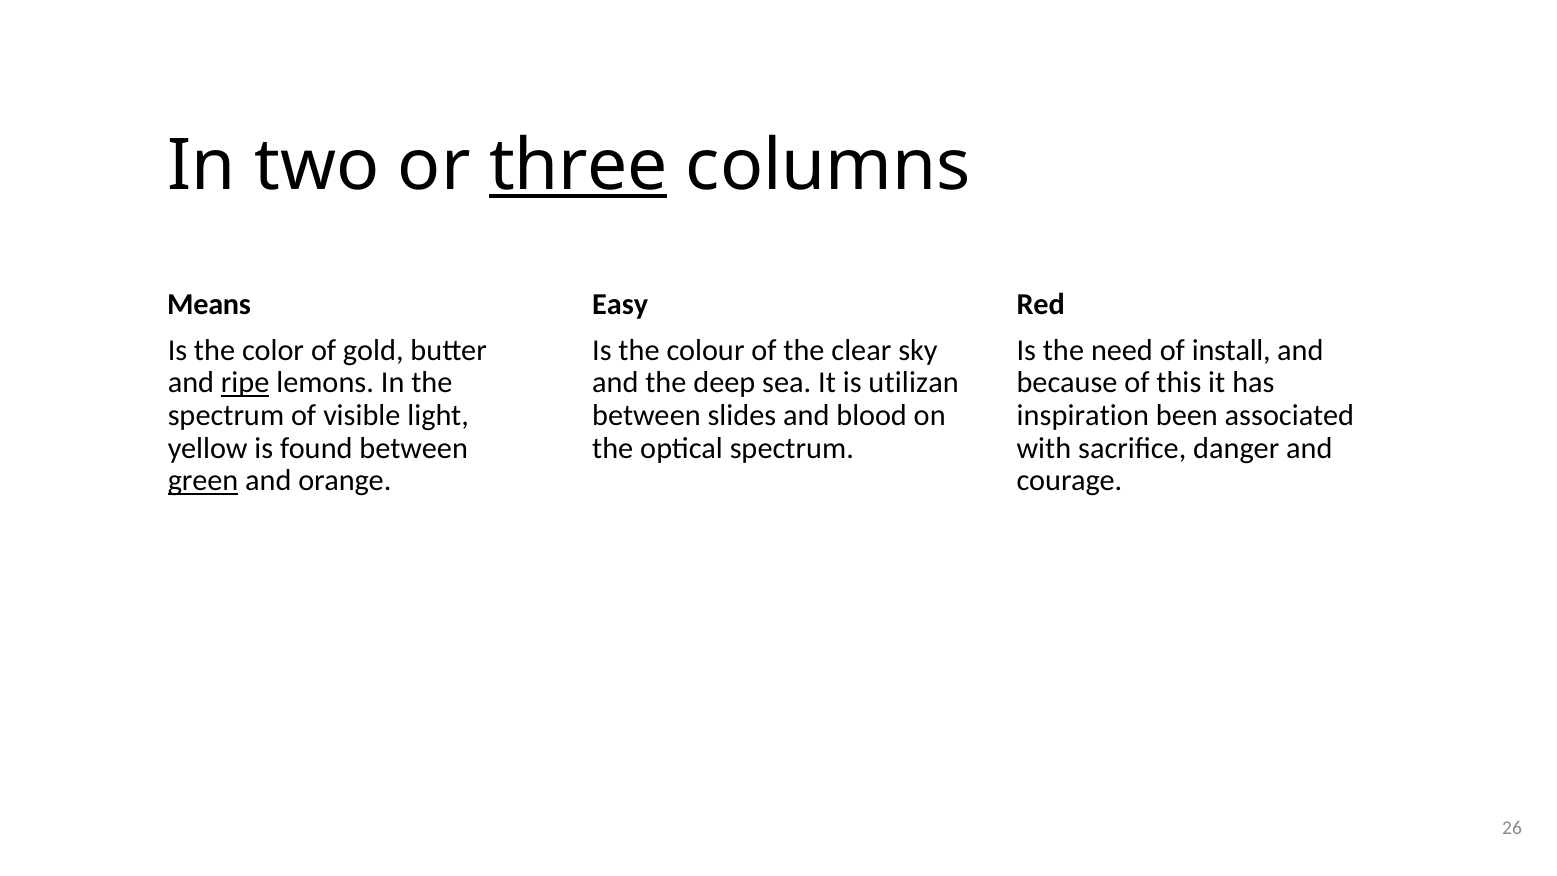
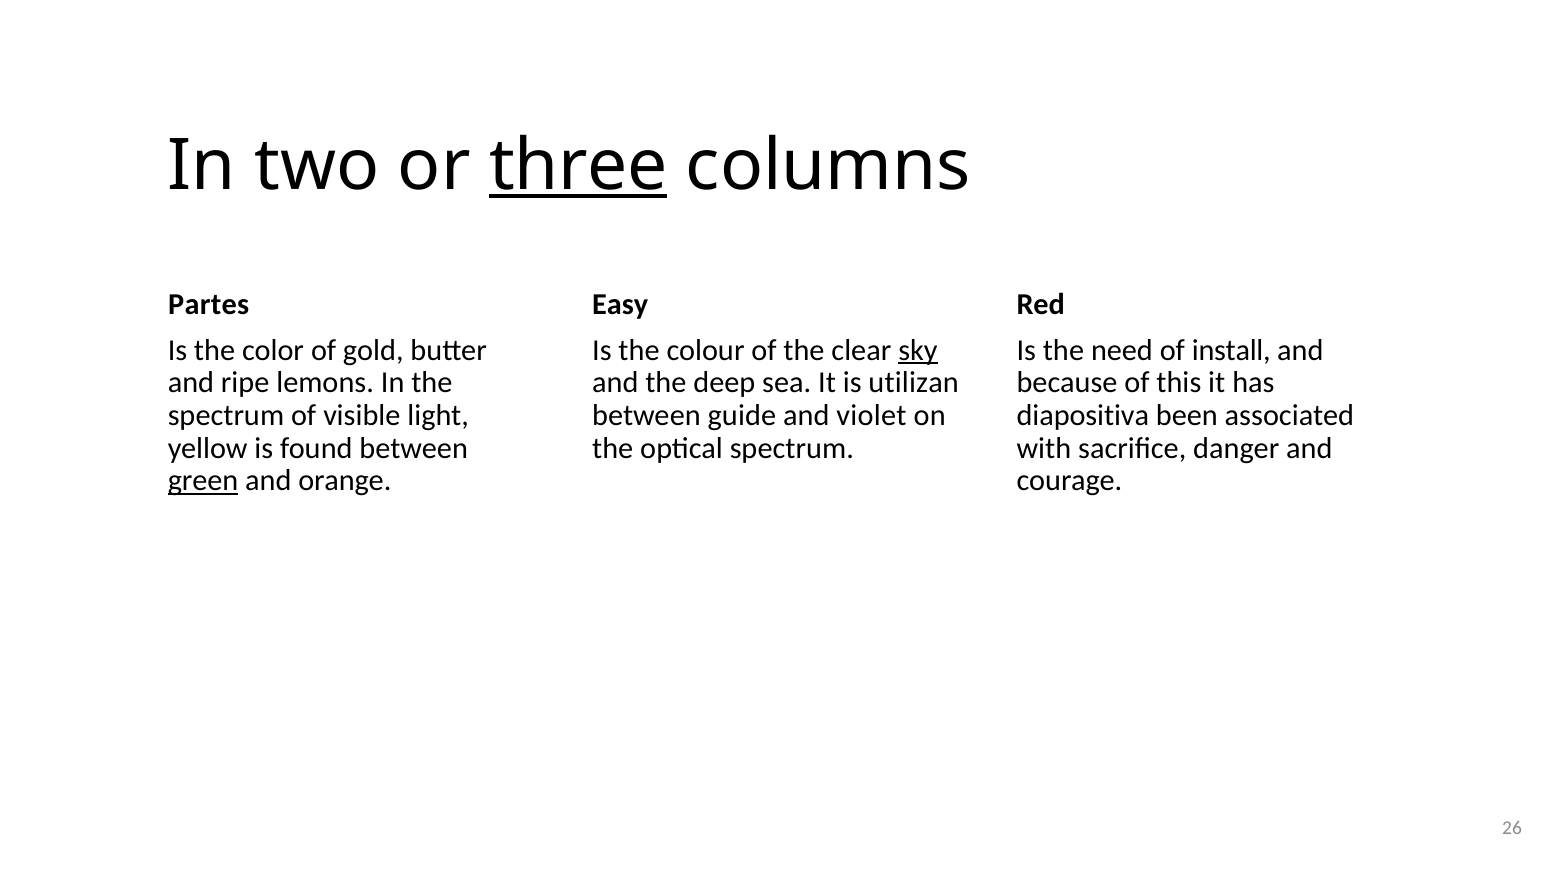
Means: Means -> Partes
sky underline: none -> present
ripe underline: present -> none
slides: slides -> guide
blood: blood -> violet
inspiration: inspiration -> diapositiva
